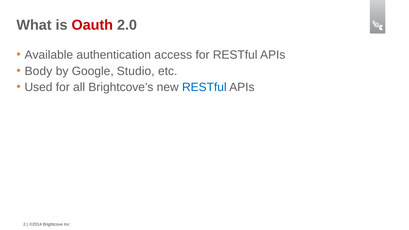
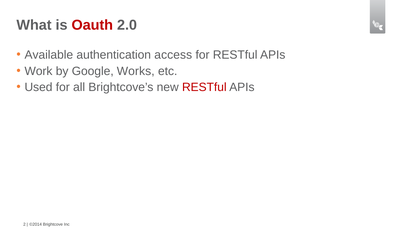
Body: Body -> Work
Studio: Studio -> Works
RESTful at (204, 87) colour: blue -> red
